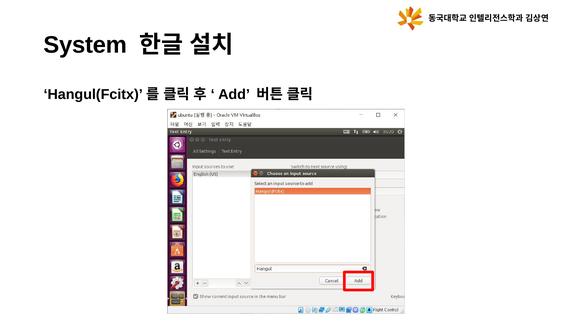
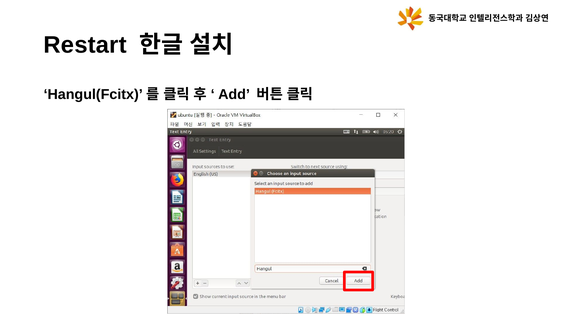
System: System -> Restart
